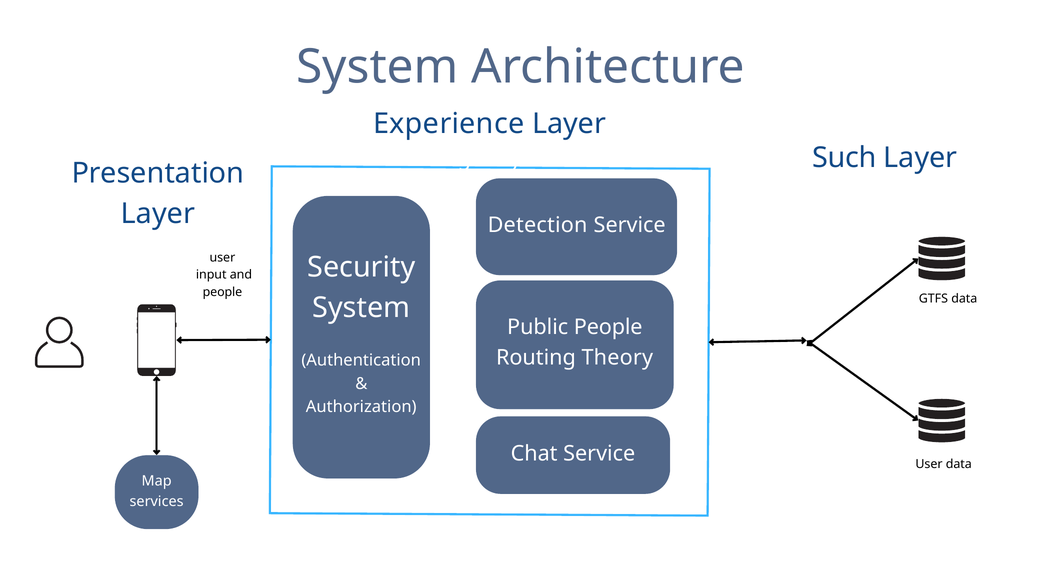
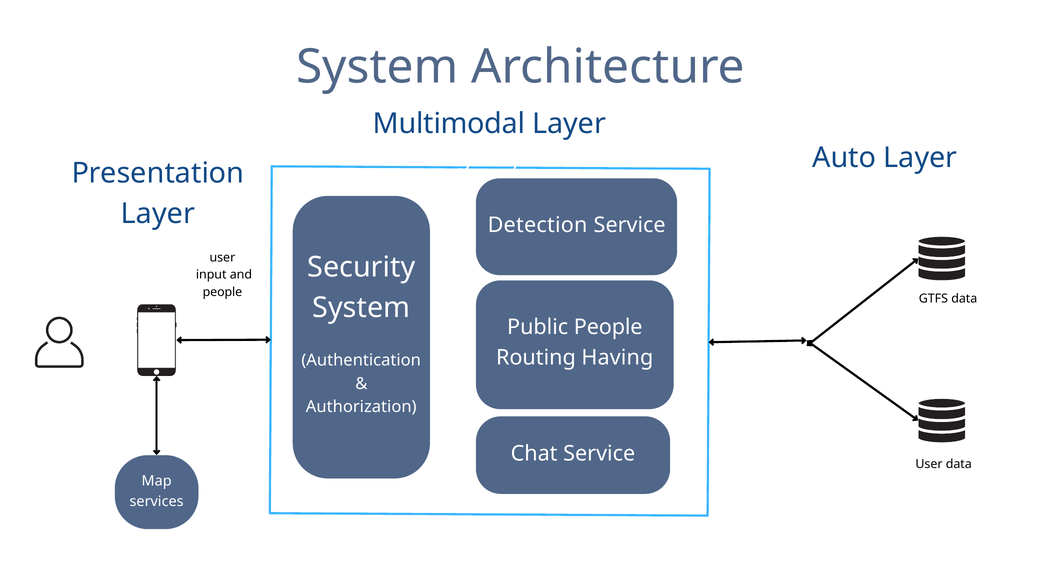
Experience: Experience -> Multimodal
Such: Such -> Auto
Theory: Theory -> Having
